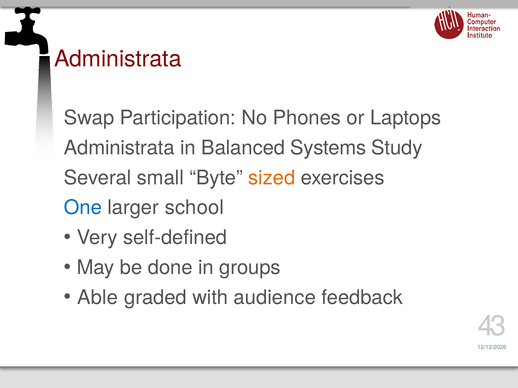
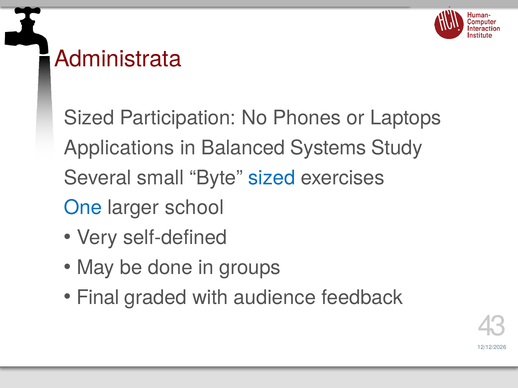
Swap at (89, 118): Swap -> Sized
Administrata at (119, 148): Administrata -> Applications
sized at (272, 178) colour: orange -> blue
Able: Able -> Final
